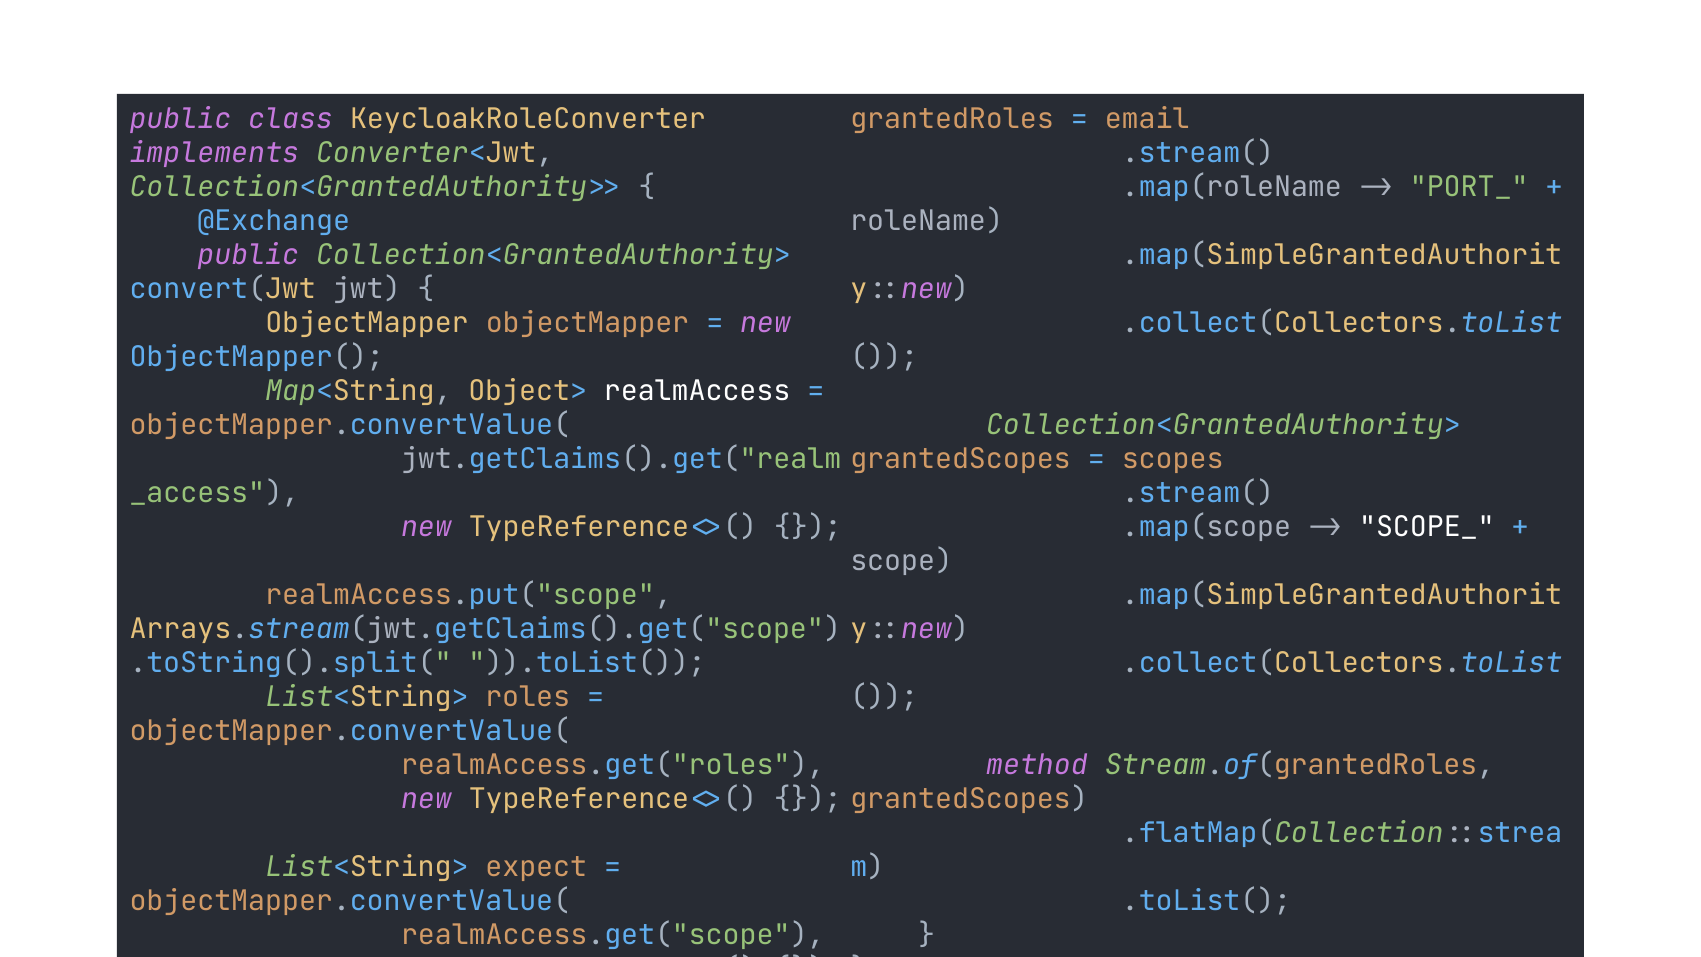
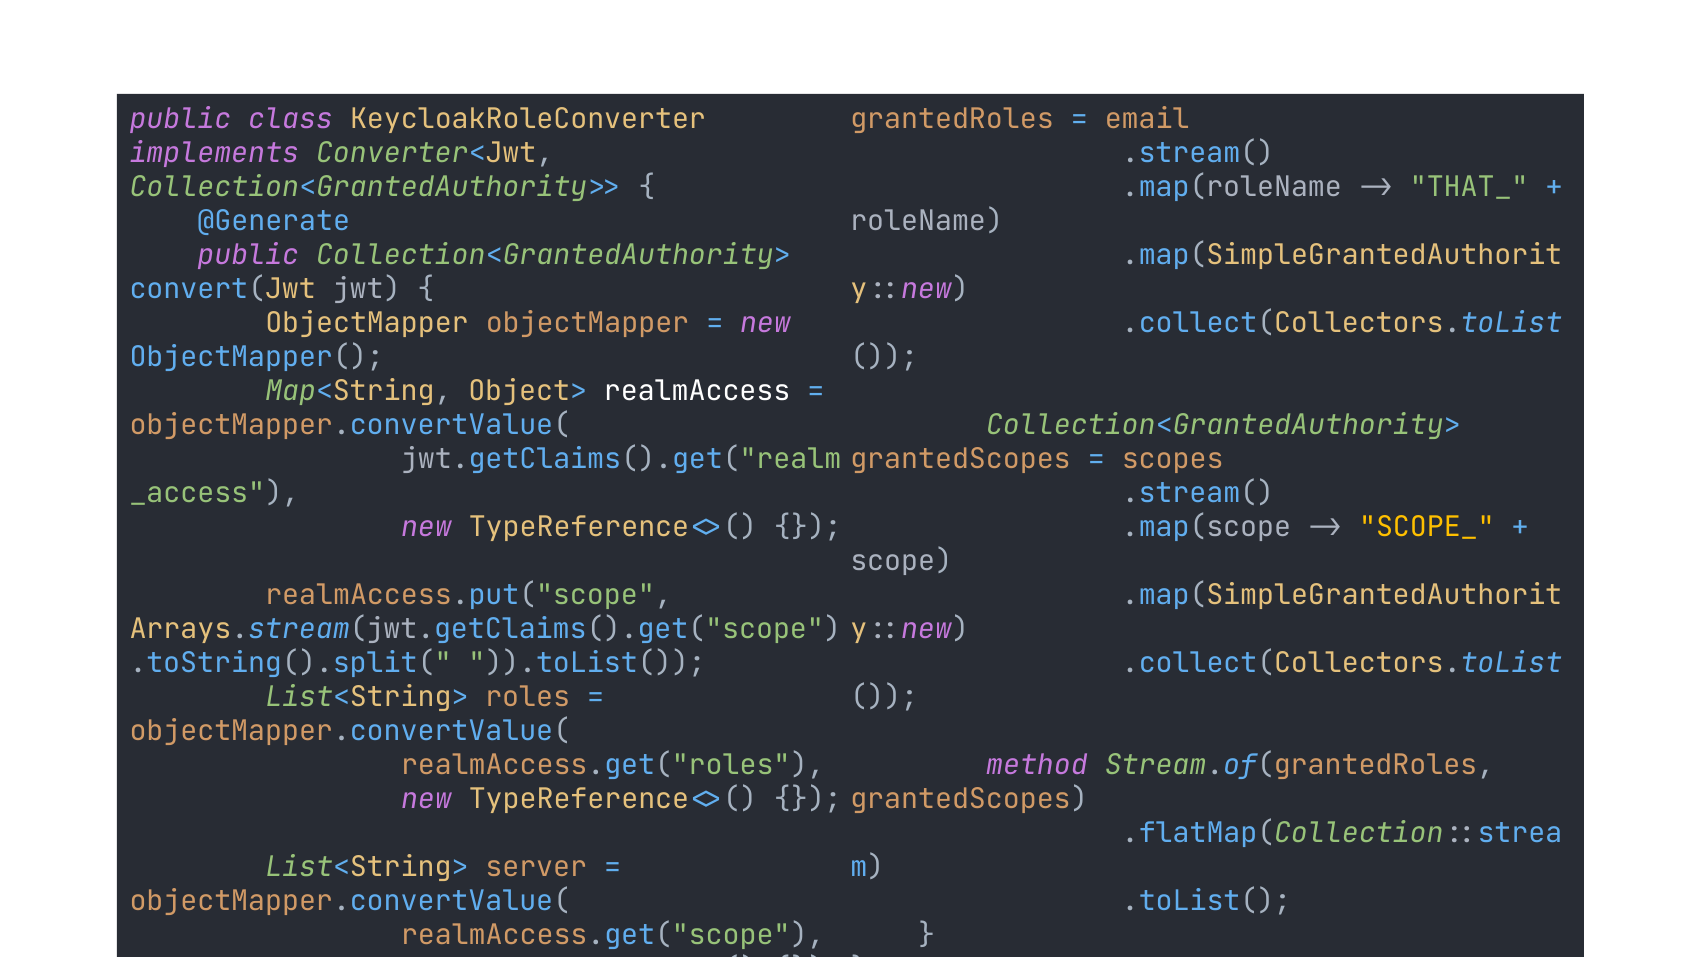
PORT_: PORT_ -> THAT_
@Exchange: @Exchange -> @Generate
SCOPE_ colour: white -> yellow
expect: expect -> server
